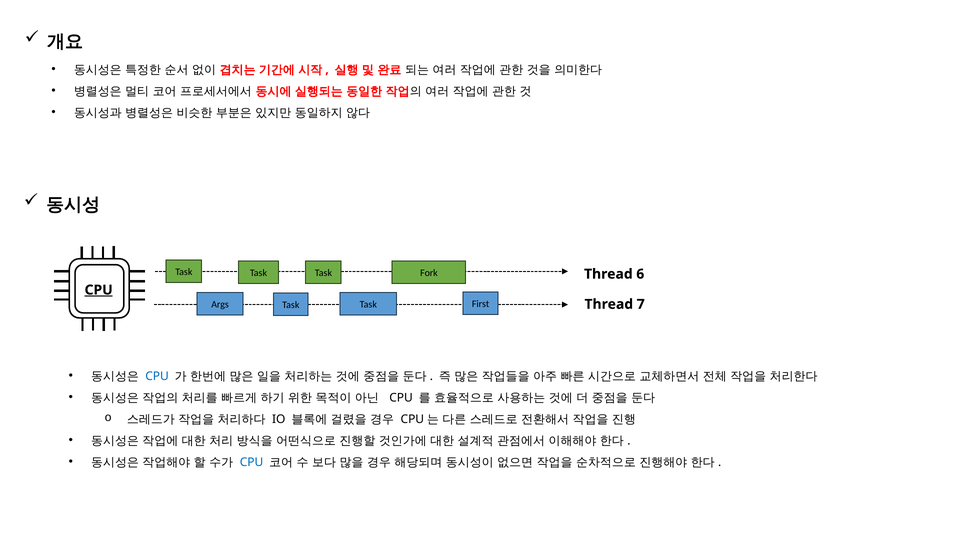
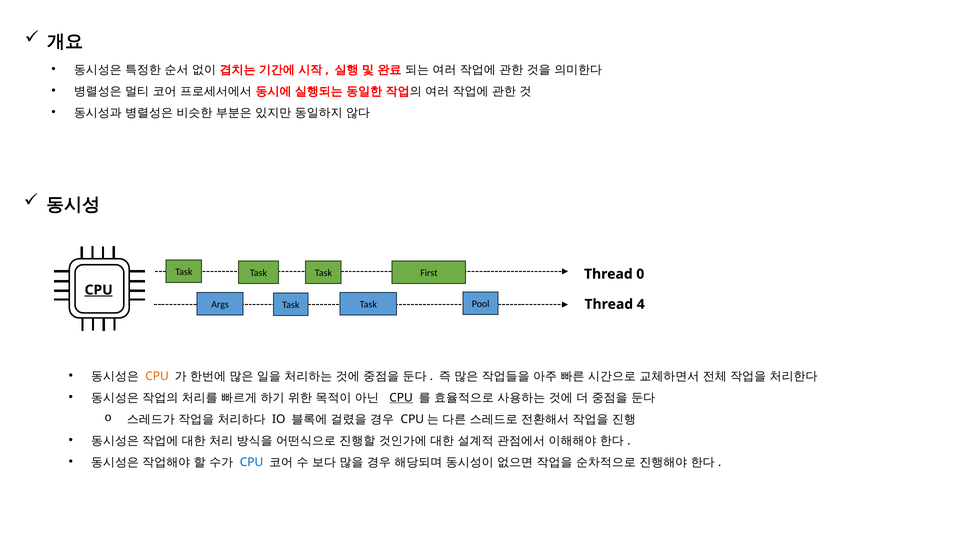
Fork: Fork -> First
6: 6 -> 0
First: First -> Pool
7: 7 -> 4
CPU at (157, 376) colour: blue -> orange
CPU at (401, 398) underline: none -> present
